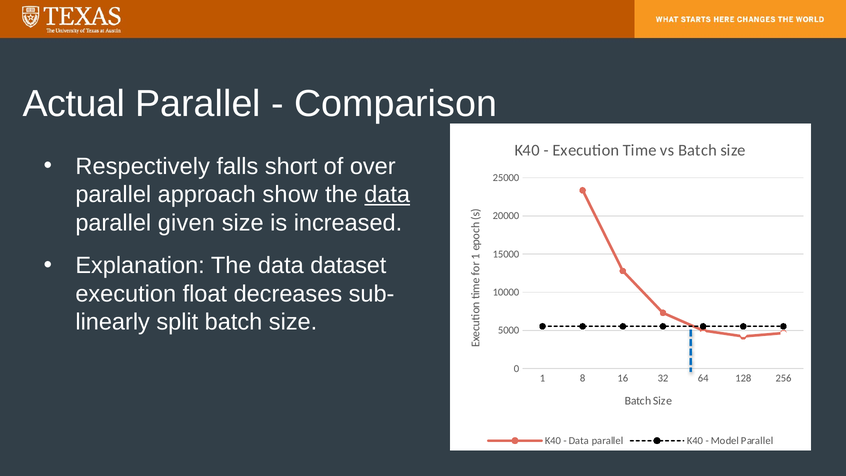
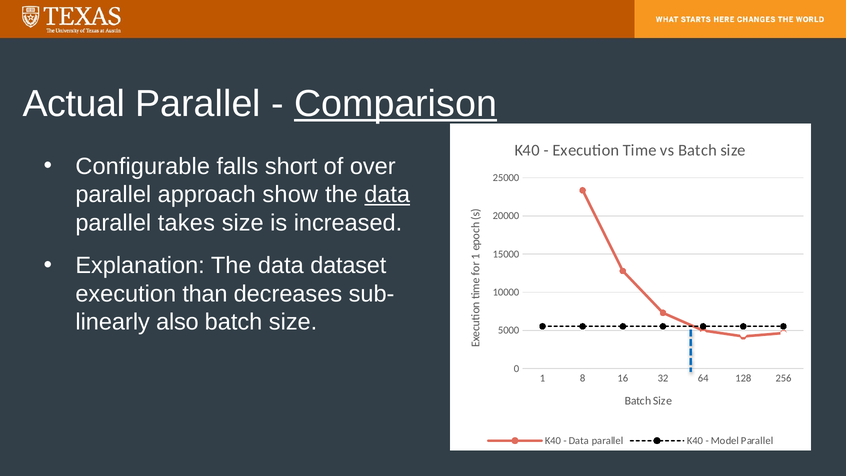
Comparison underline: none -> present
Respectively: Respectively -> Configurable
given: given -> takes
float: float -> than
split: split -> also
